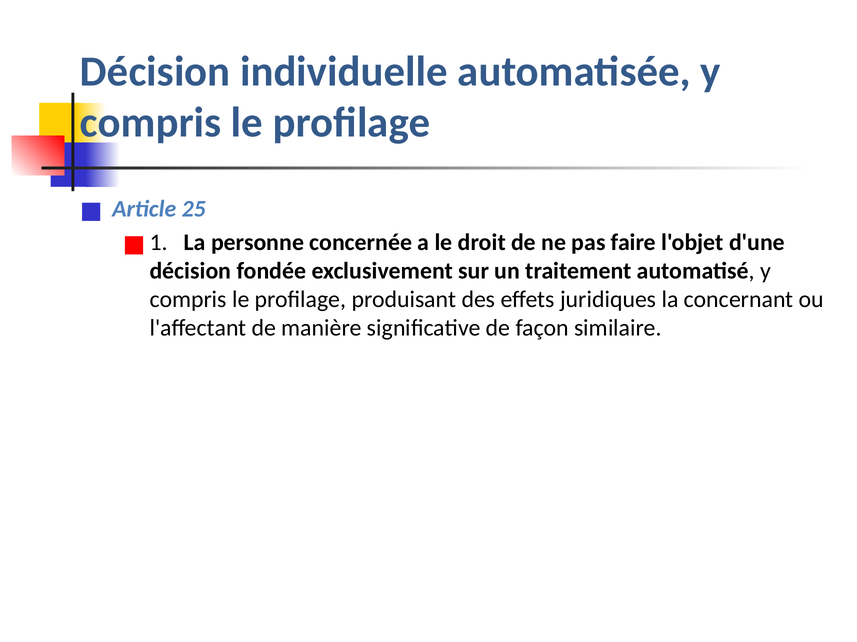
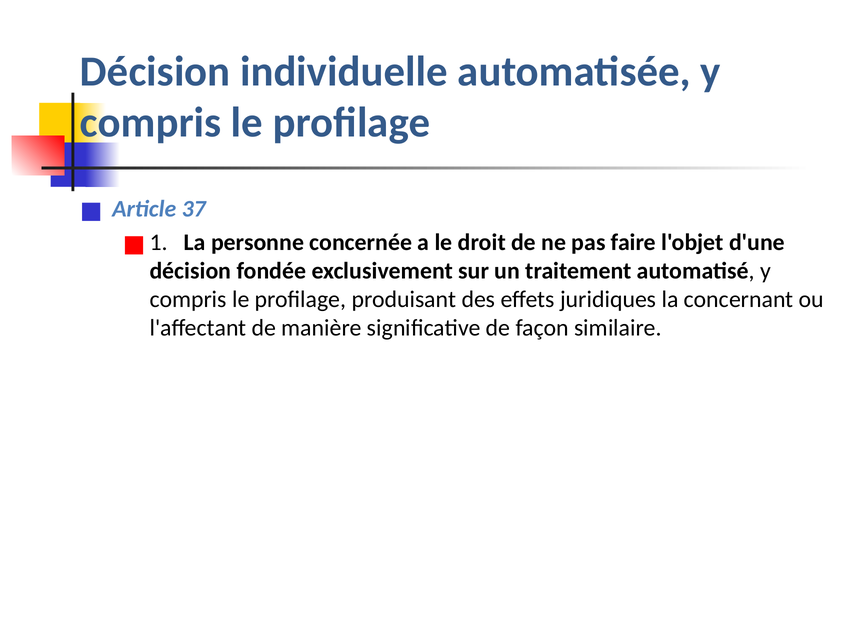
25: 25 -> 37
